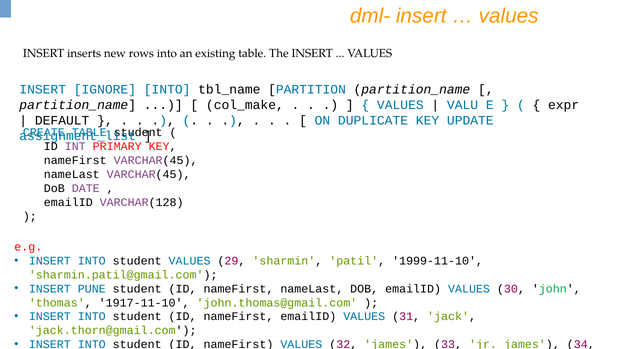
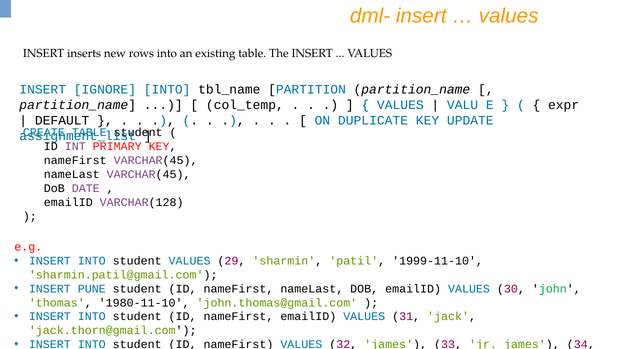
col_make: col_make -> col_temp
1917-11-10: 1917-11-10 -> 1980-11-10
